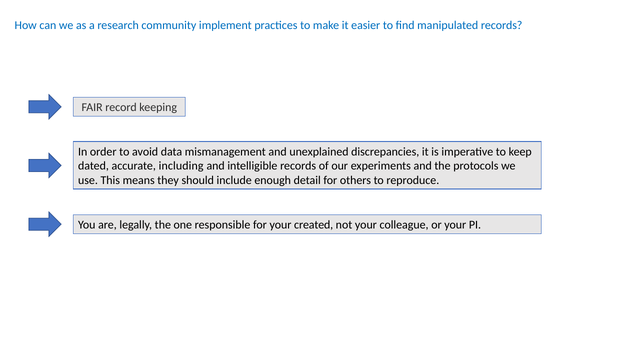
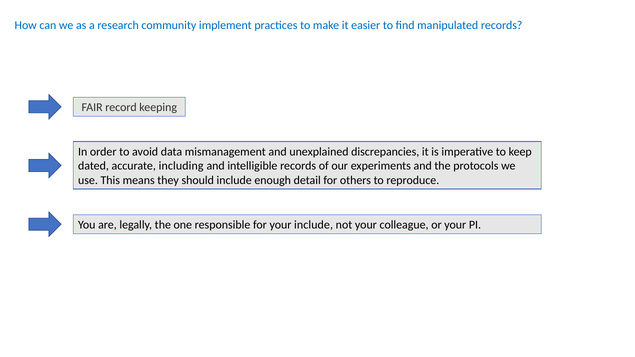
your created: created -> include
